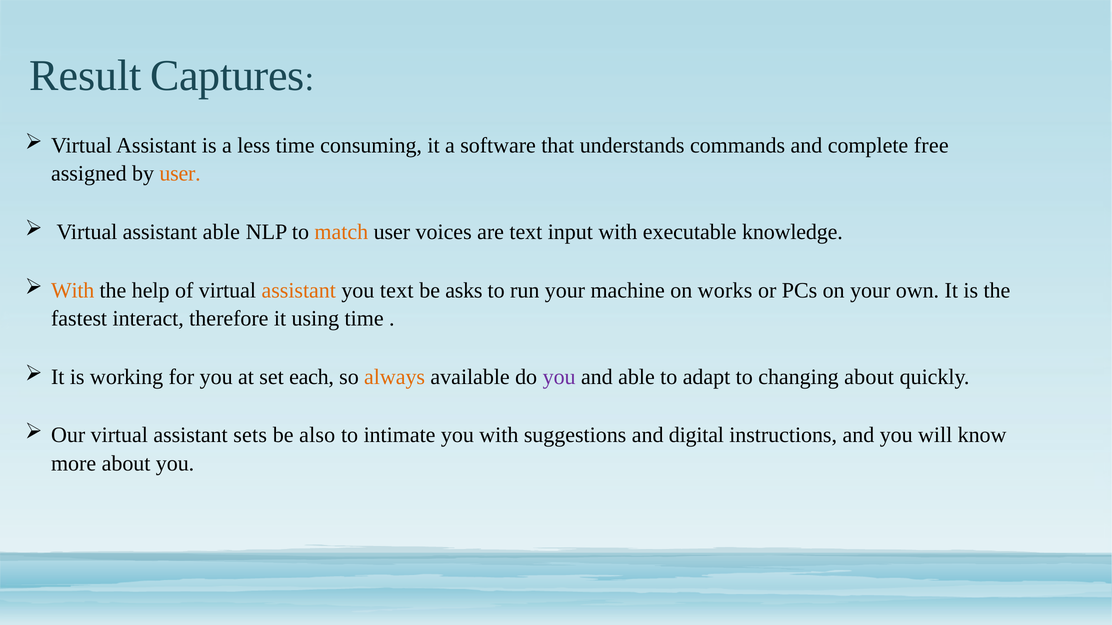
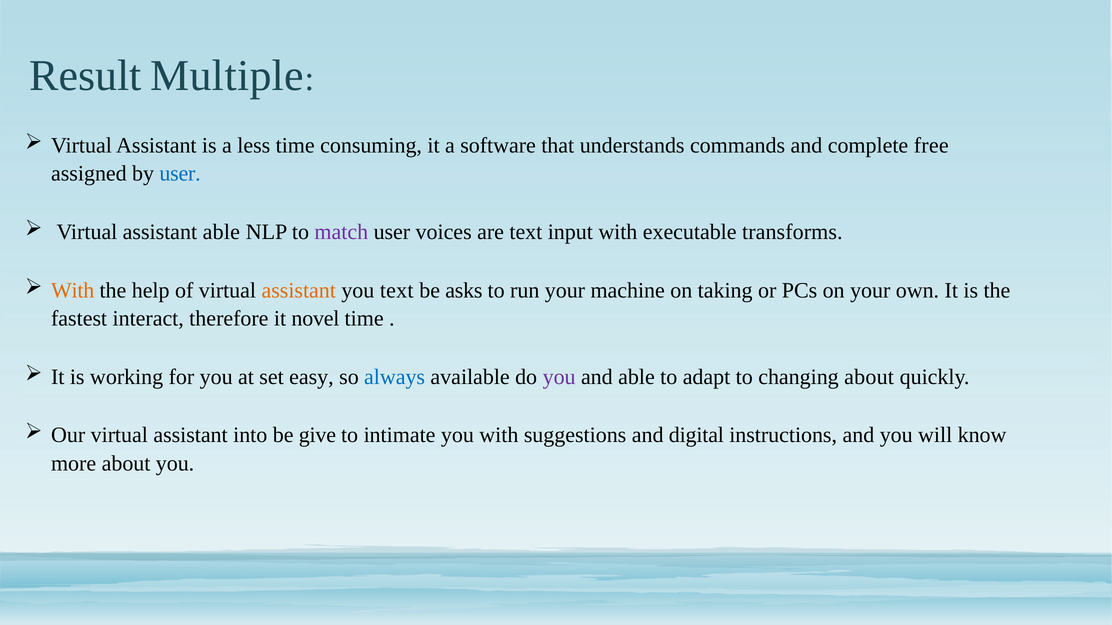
Captures: Captures -> Multiple
user at (180, 174) colour: orange -> blue
match colour: orange -> purple
knowledge: knowledge -> transforms
works: works -> taking
using: using -> novel
each: each -> easy
always colour: orange -> blue
sets: sets -> into
also: also -> give
